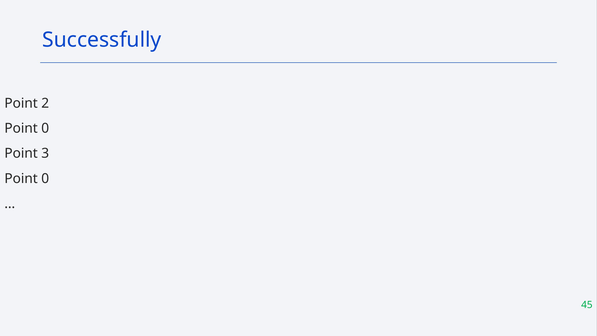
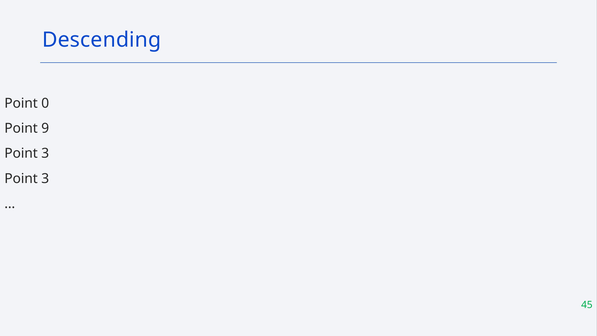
Successfully: Successfully -> Descending
2: 2 -> 0
0 at (45, 128): 0 -> 9
0 at (45, 178): 0 -> 3
